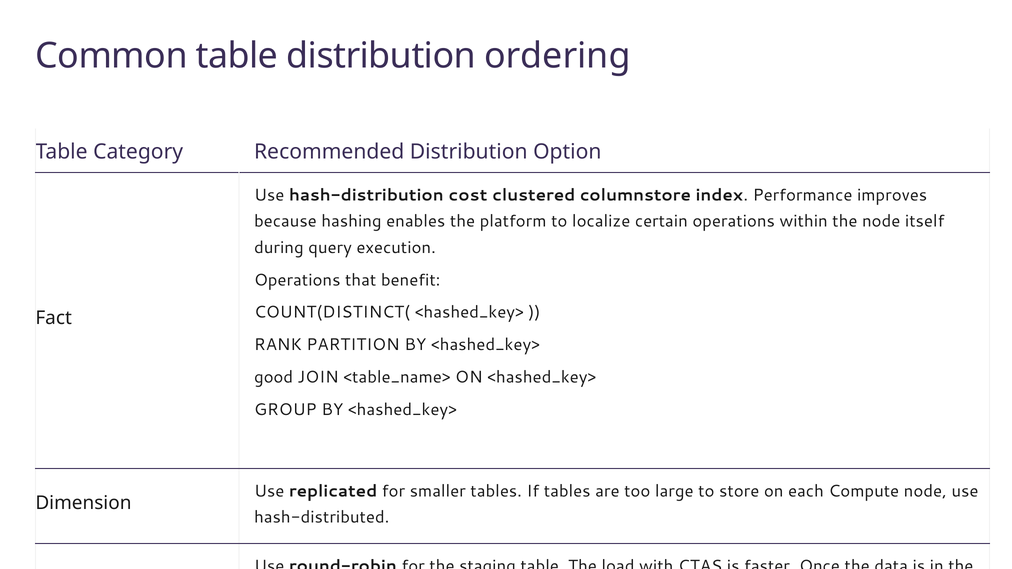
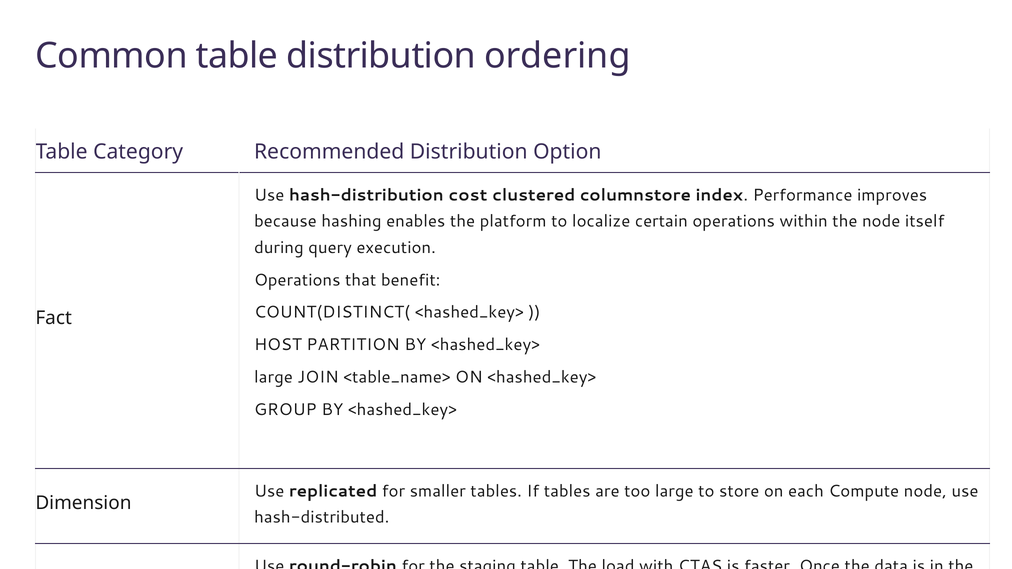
RANK: RANK -> HOST
good at (274, 378): good -> large
